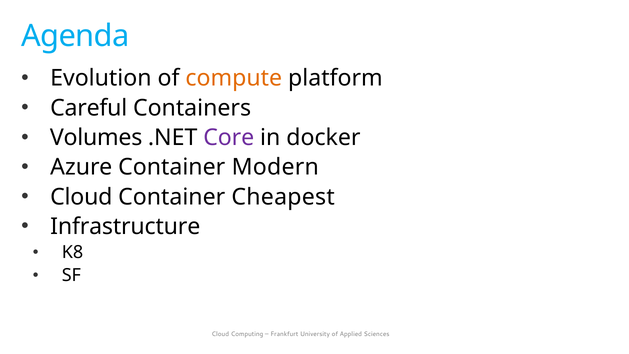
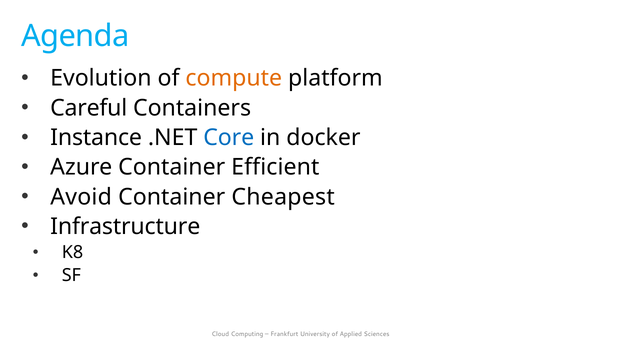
Volumes: Volumes -> Instance
Core colour: purple -> blue
Modern: Modern -> Efficient
Cloud at (81, 197): Cloud -> Avoid
